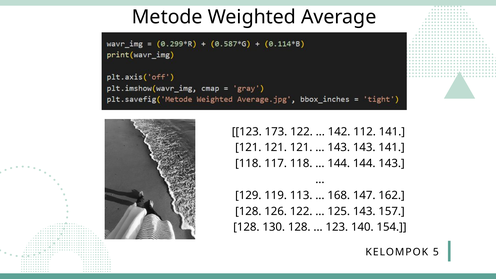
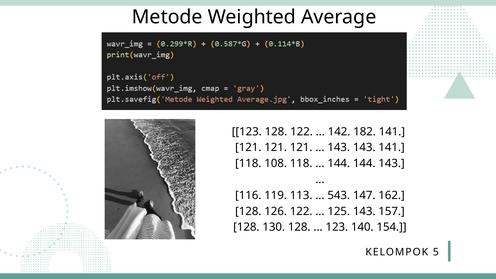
123 173: 173 -> 128
112: 112 -> 182
117: 117 -> 108
129: 129 -> 116
168: 168 -> 543
